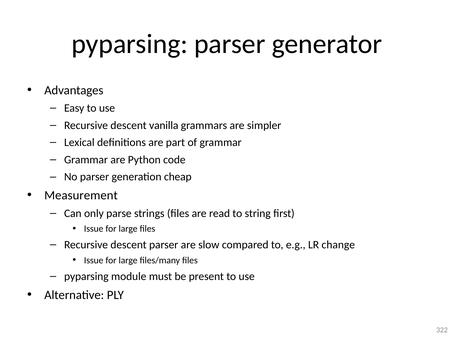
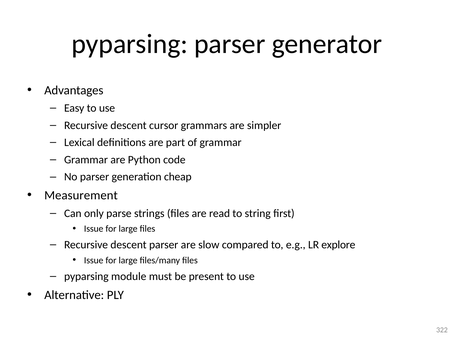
vanilla: vanilla -> cursor
change: change -> explore
